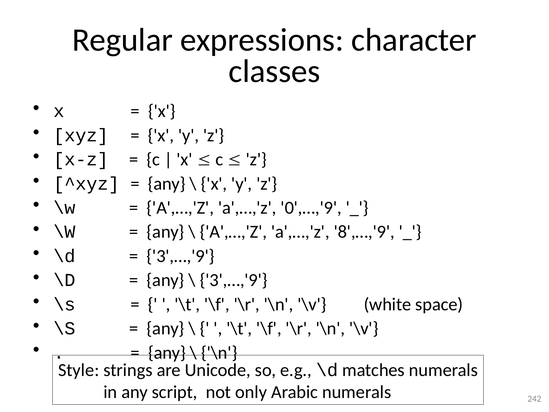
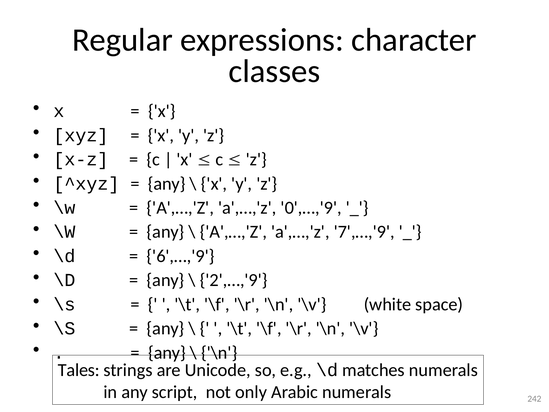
8',…,'9: 8',…,'9 -> 7',…,'9
3',…,'9 at (181, 256): 3',…,'9 -> 6',…,'9
3',…,'9 at (234, 280): 3',…,'9 -> 2',…,'9
Style: Style -> Tales
